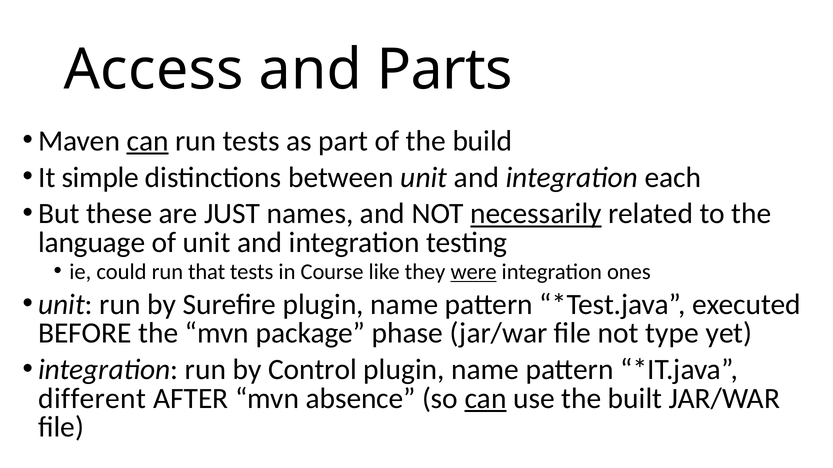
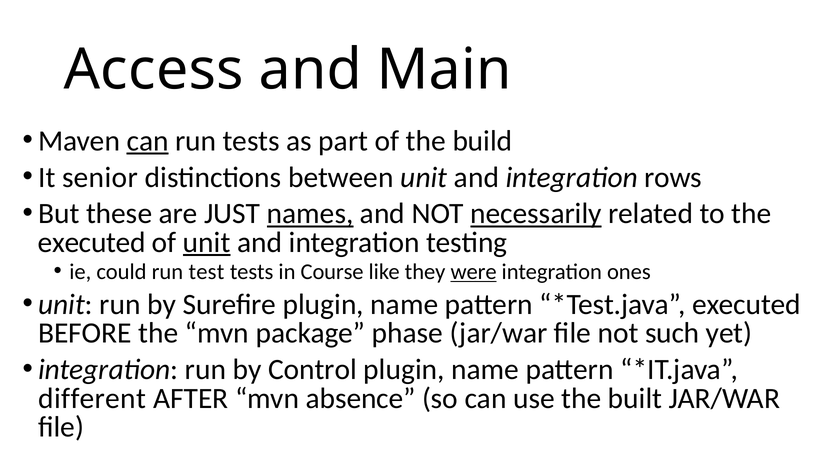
Parts: Parts -> Main
simple: simple -> senior
each: each -> rows
names underline: none -> present
language at (92, 243): language -> executed
unit at (207, 243) underline: none -> present
that: that -> test
type: type -> such
can at (486, 399) underline: present -> none
